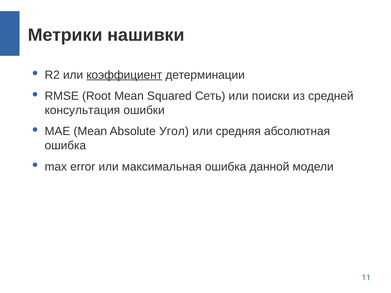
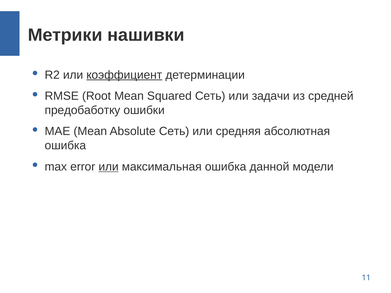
поиски: поиски -> задачи
консультация: консультация -> предобаботку
Absolute Угол: Угол -> Сеть
или at (109, 167) underline: none -> present
